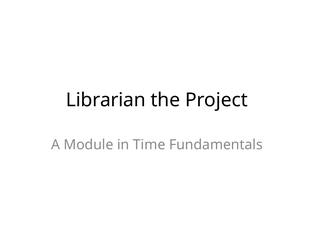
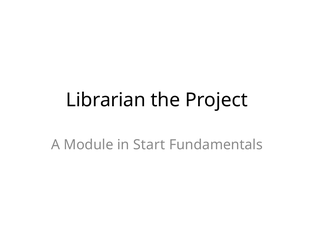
Time: Time -> Start
